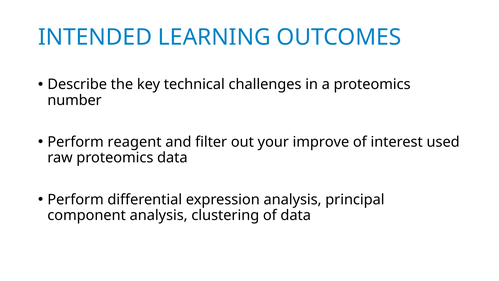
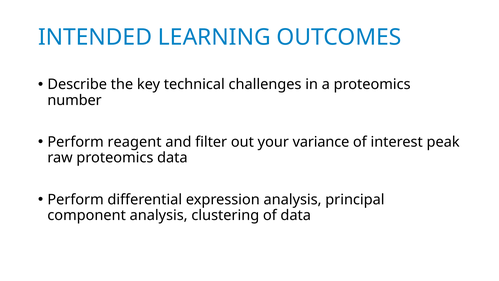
improve: improve -> variance
used: used -> peak
